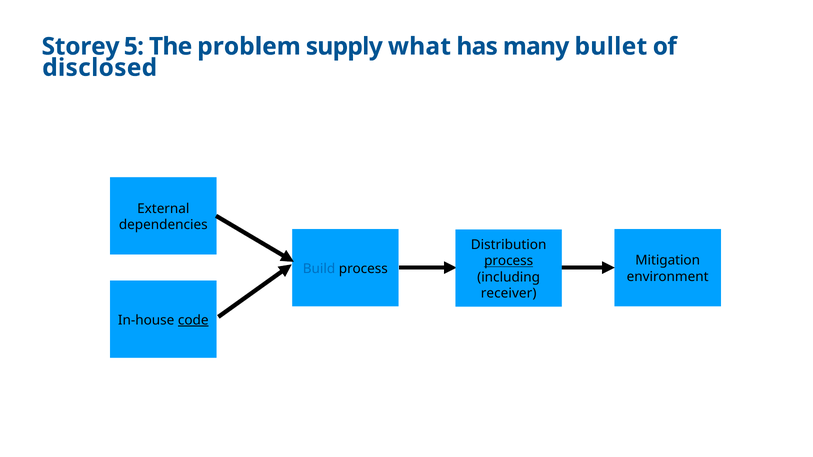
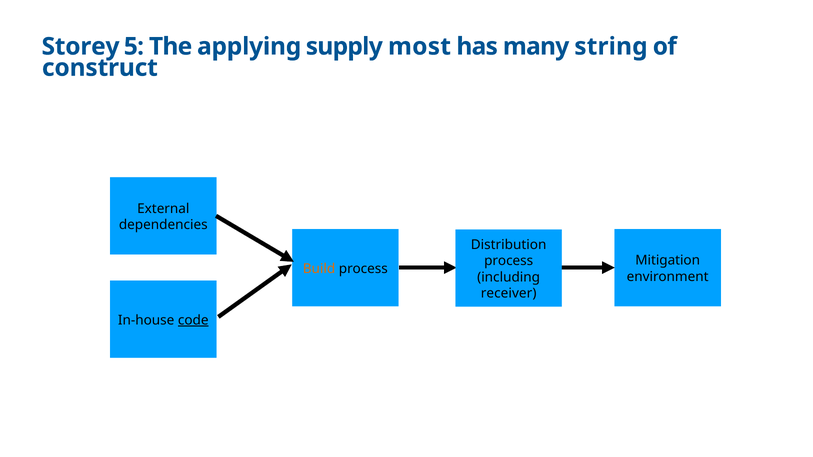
problem: problem -> applying
what: what -> most
bullet: bullet -> string
disclosed: disclosed -> construct
process at (509, 261) underline: present -> none
Build colour: blue -> orange
